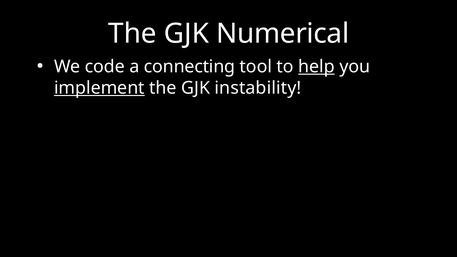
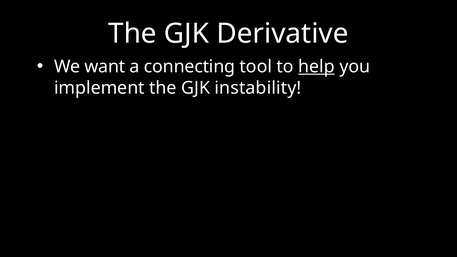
Numerical: Numerical -> Derivative
code: code -> want
implement underline: present -> none
